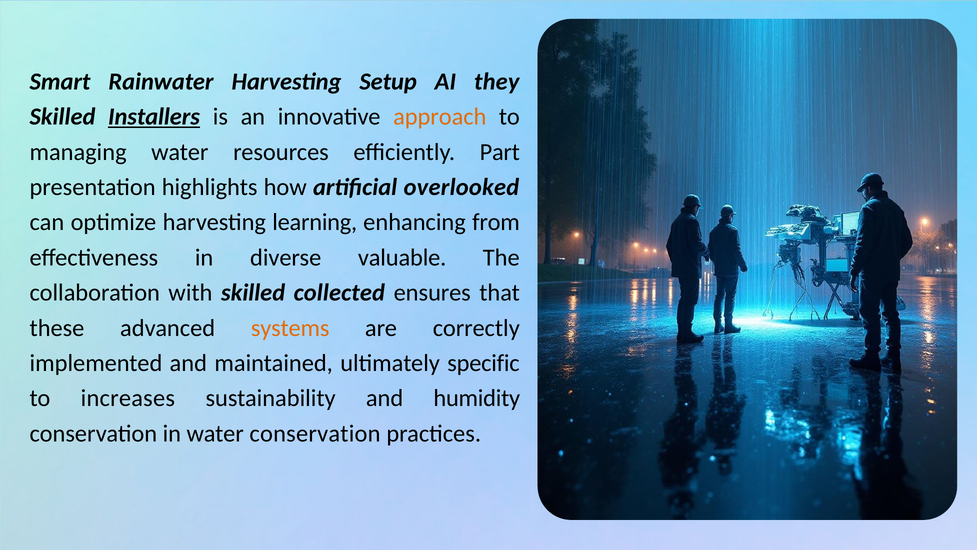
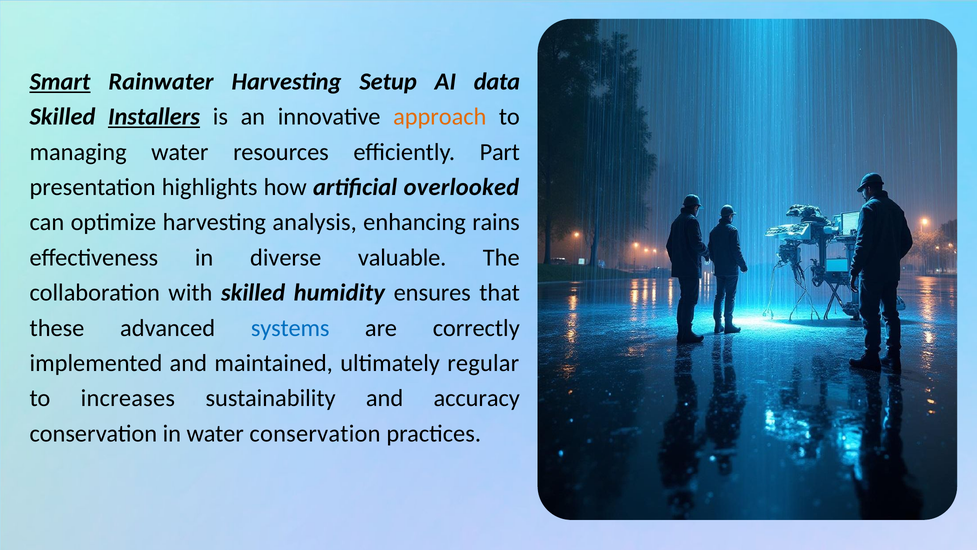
Smart underline: none -> present
they: they -> data
learning: learning -> analysis
from: from -> rains
collected: collected -> humidity
systems colour: orange -> blue
specific: specific -> regular
humidity: humidity -> accuracy
